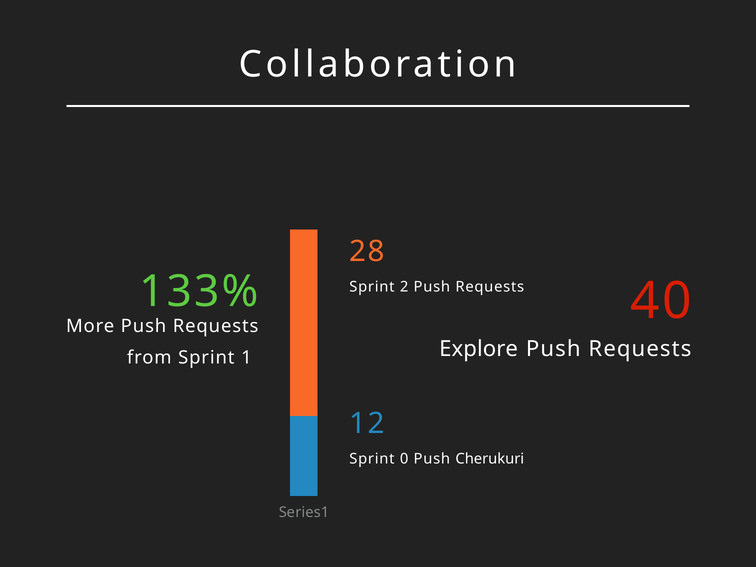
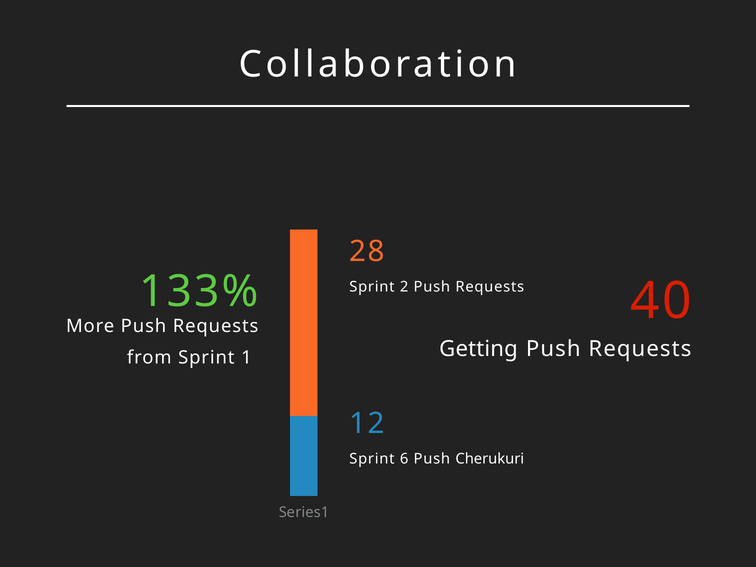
Explore: Explore -> Getting
0: 0 -> 6
